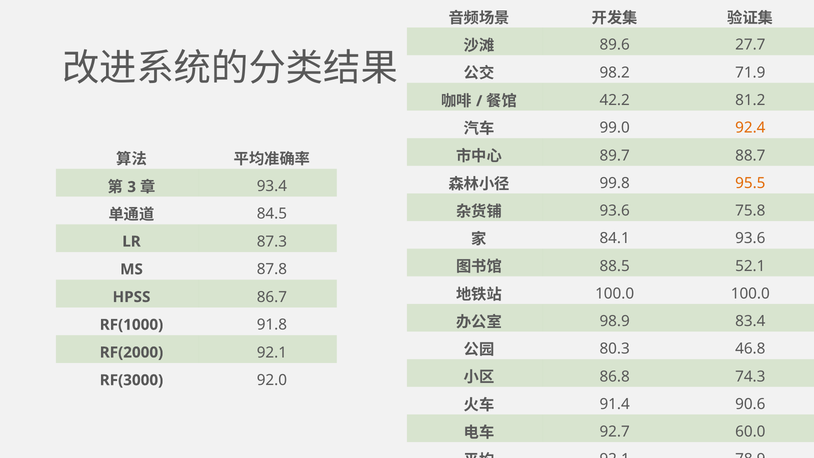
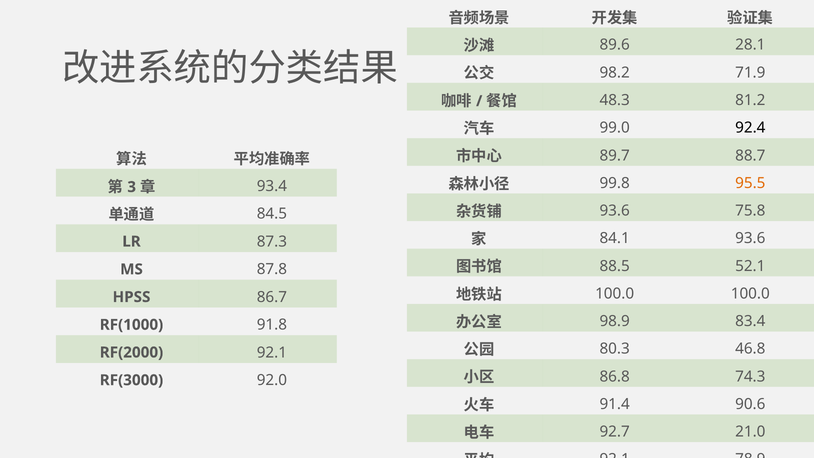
27.7: 27.7 -> 28.1
42.2: 42.2 -> 48.3
92.4 colour: orange -> black
60.0: 60.0 -> 21.0
